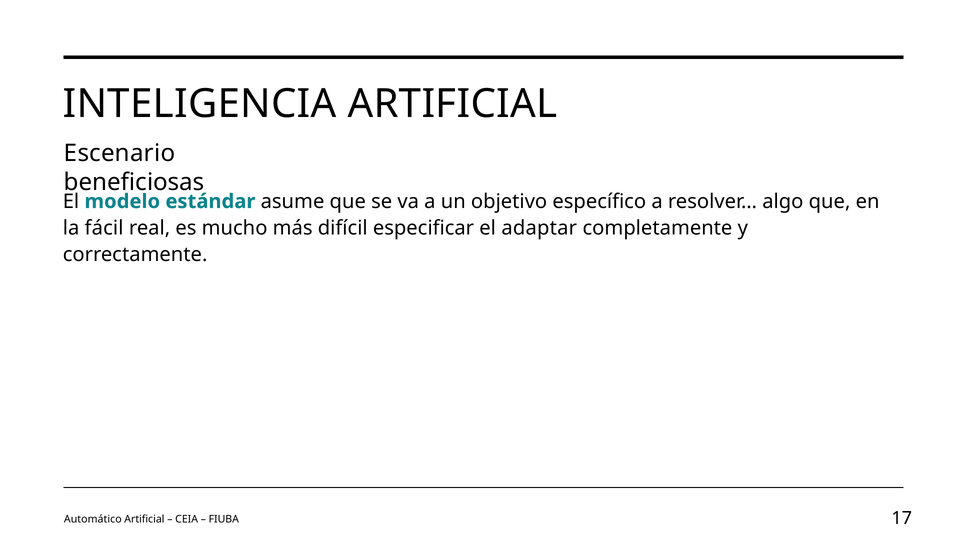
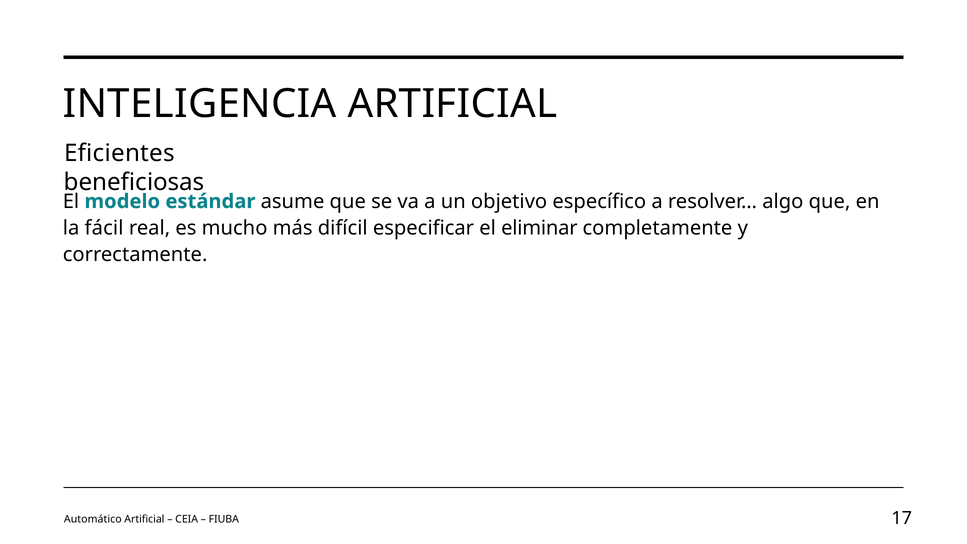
Escenario: Escenario -> Eficientes
adaptar: adaptar -> eliminar
